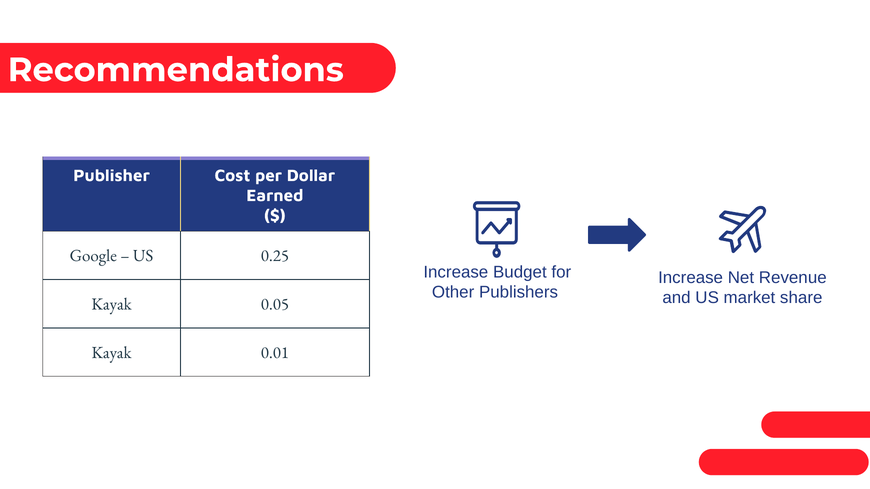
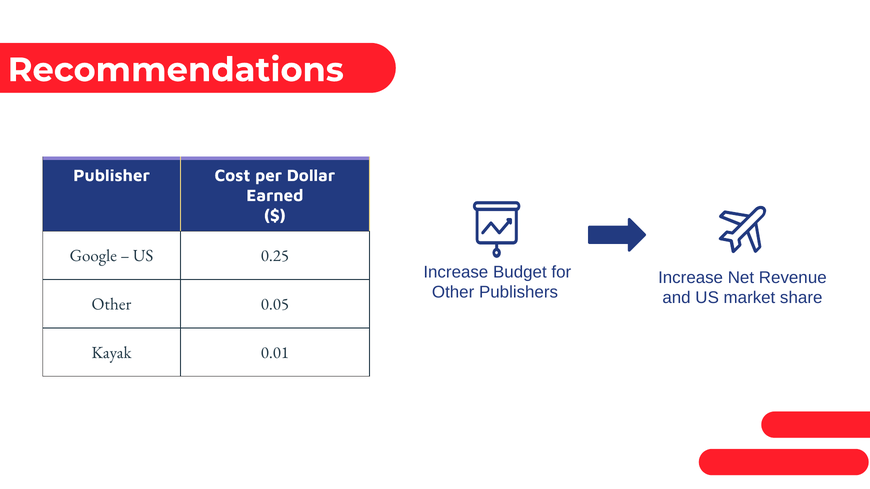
Kayak at (112, 304): Kayak -> Other
